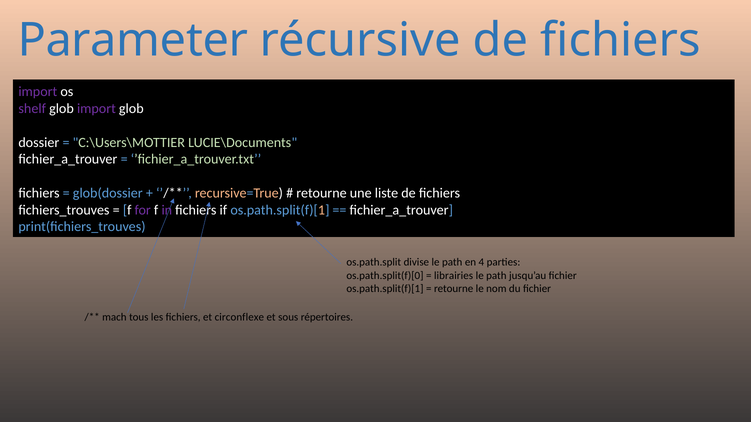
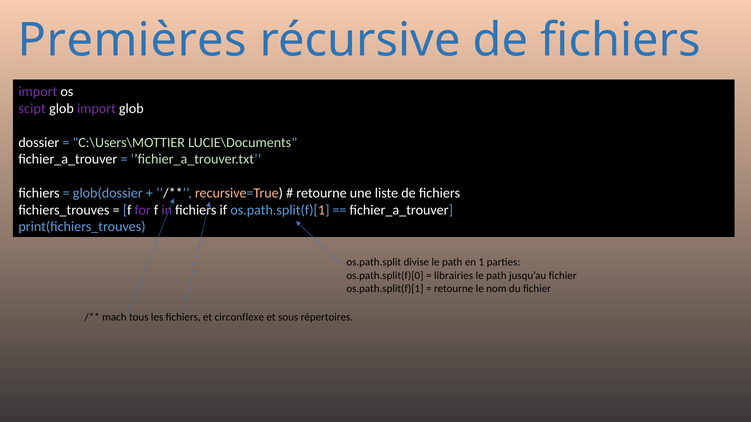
Parameter: Parameter -> Premières
shelf: shelf -> scipt
4: 4 -> 1
